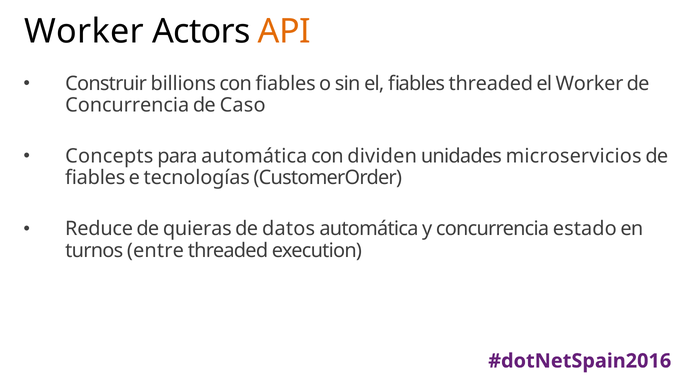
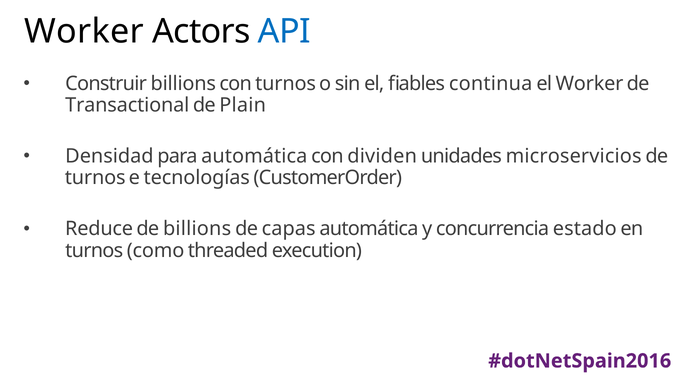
API colour: orange -> blue
con fiables: fiables -> turnos
fiables threaded: threaded -> continua
Concurrencia at (127, 105): Concurrencia -> Transactional
Caso: Caso -> Plain
Concepts: Concepts -> Densidad
fiables at (95, 178): fiables -> turnos
de quieras: quieras -> billions
datos: datos -> capas
entre: entre -> como
